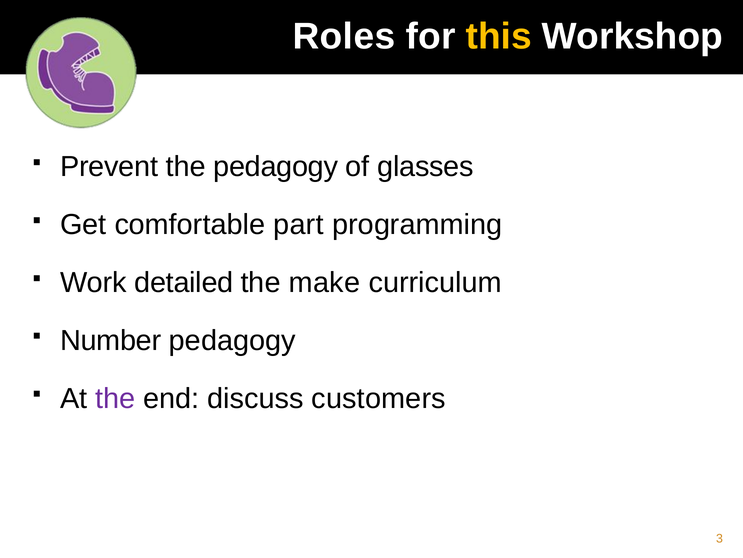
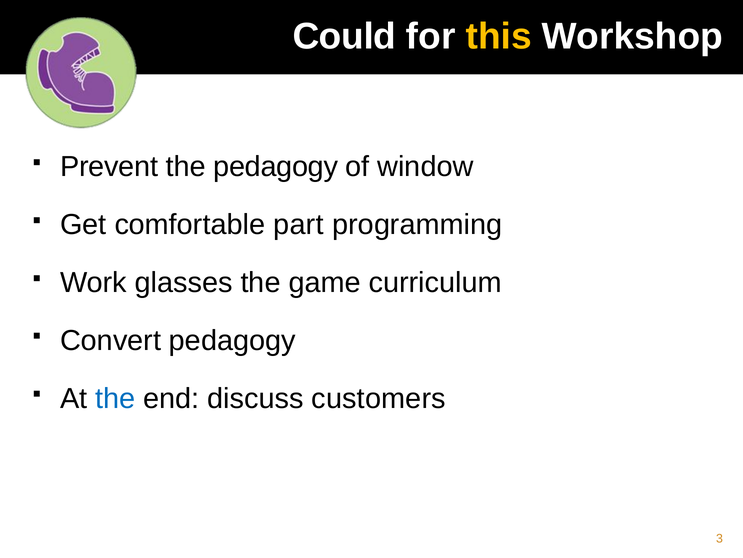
Roles: Roles -> Could
glasses: glasses -> window
detailed: detailed -> glasses
make: make -> game
Number: Number -> Convert
the at (115, 398) colour: purple -> blue
